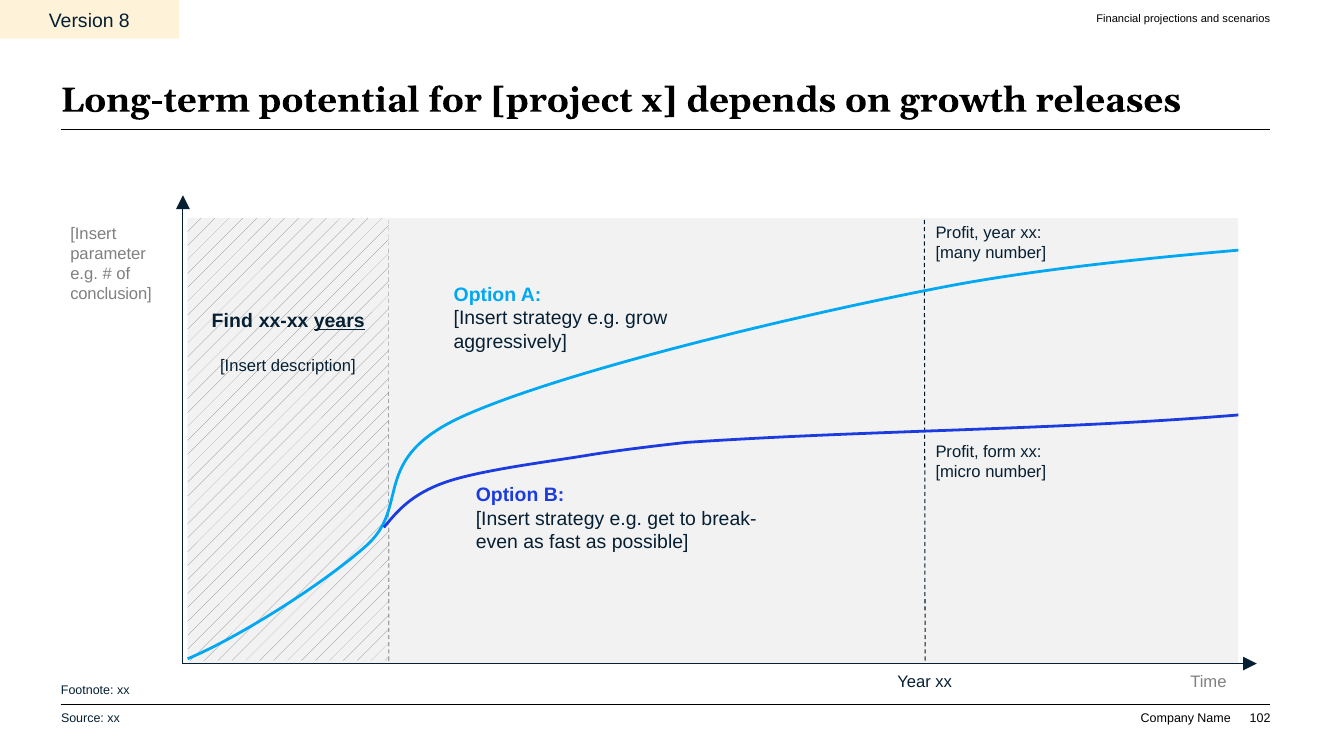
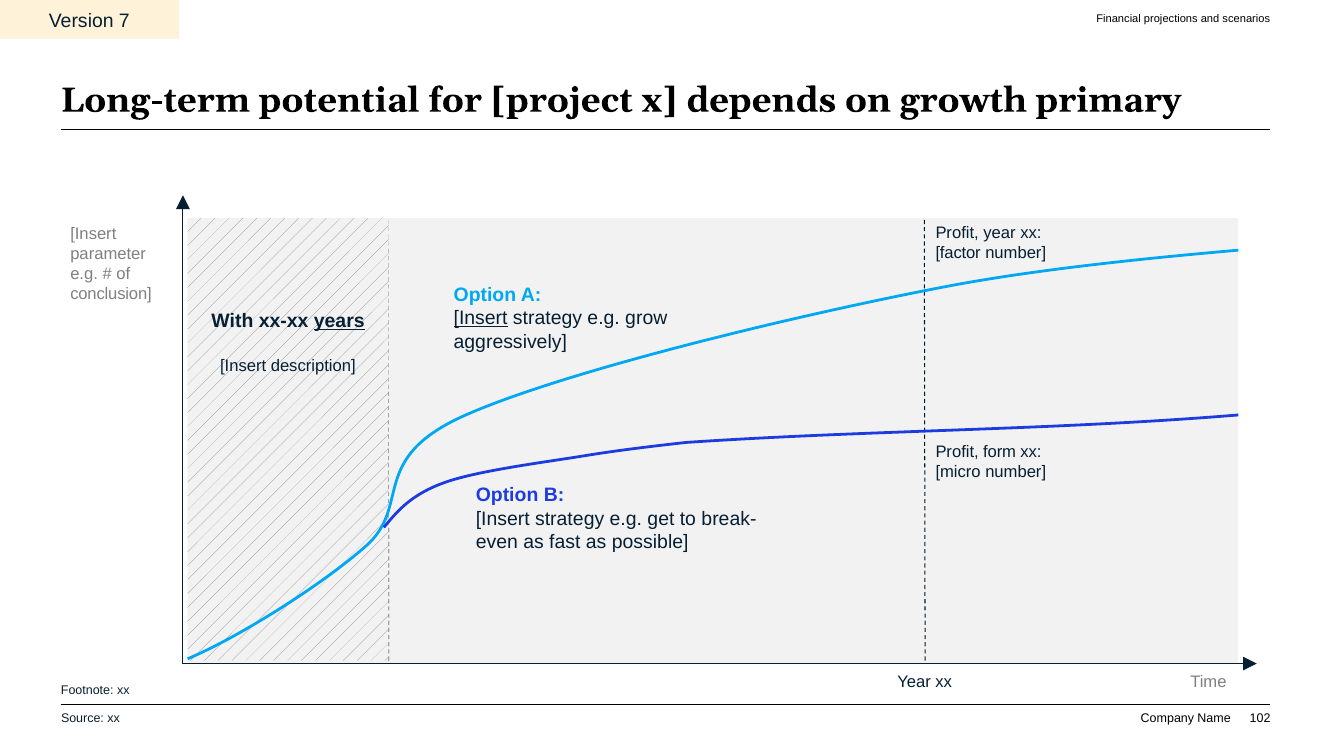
8: 8 -> 7
releases: releases -> primary
many: many -> factor
Insert at (481, 318) underline: none -> present
Find: Find -> With
